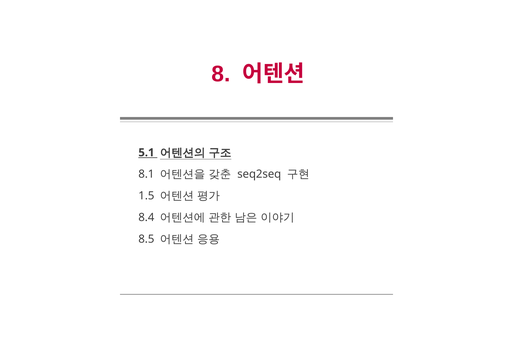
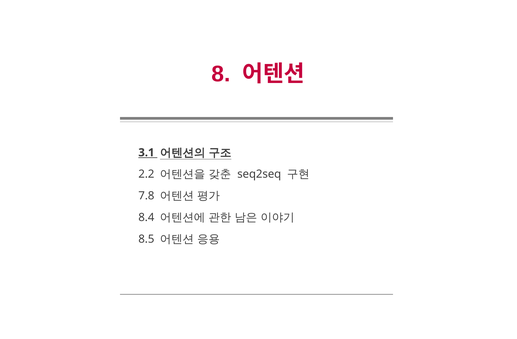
5.1: 5.1 -> 3.1
8.1: 8.1 -> 2.2
1.5: 1.5 -> 7.8
